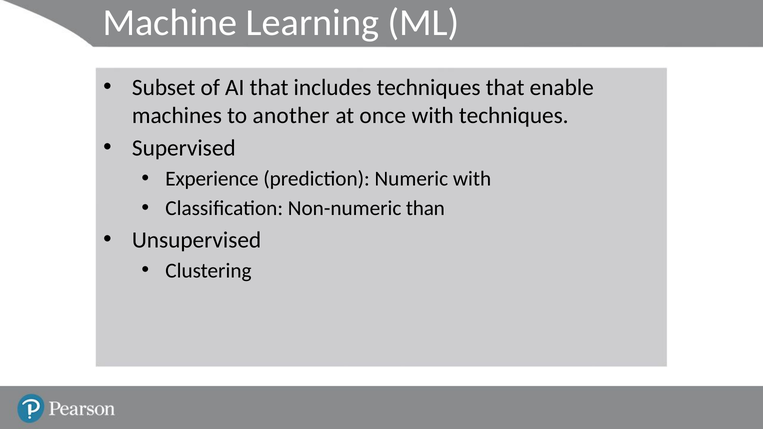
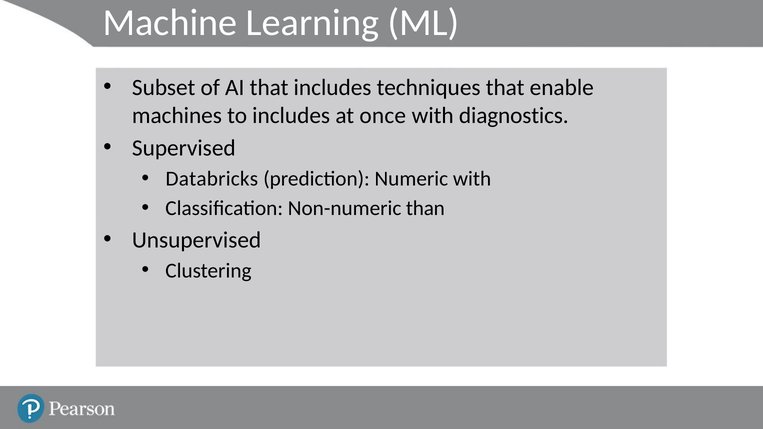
to another: another -> includes
with techniques: techniques -> diagnostics
Experience: Experience -> Databricks
